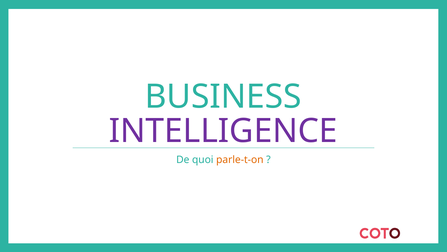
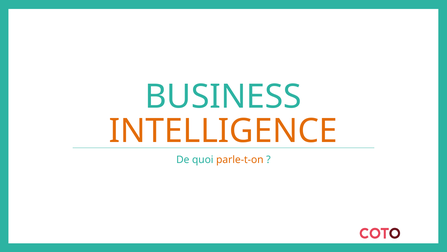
INTELLIGENCE colour: purple -> orange
